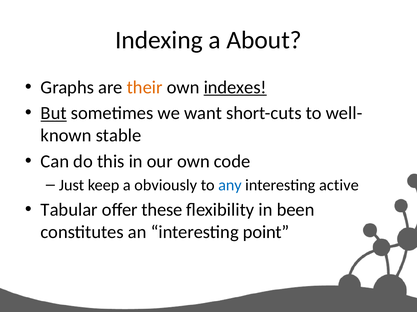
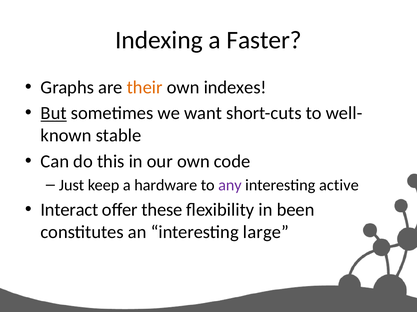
About: About -> Faster
indexes underline: present -> none
obviously: obviously -> hardware
any colour: blue -> purple
Tabular: Tabular -> Interact
point: point -> large
